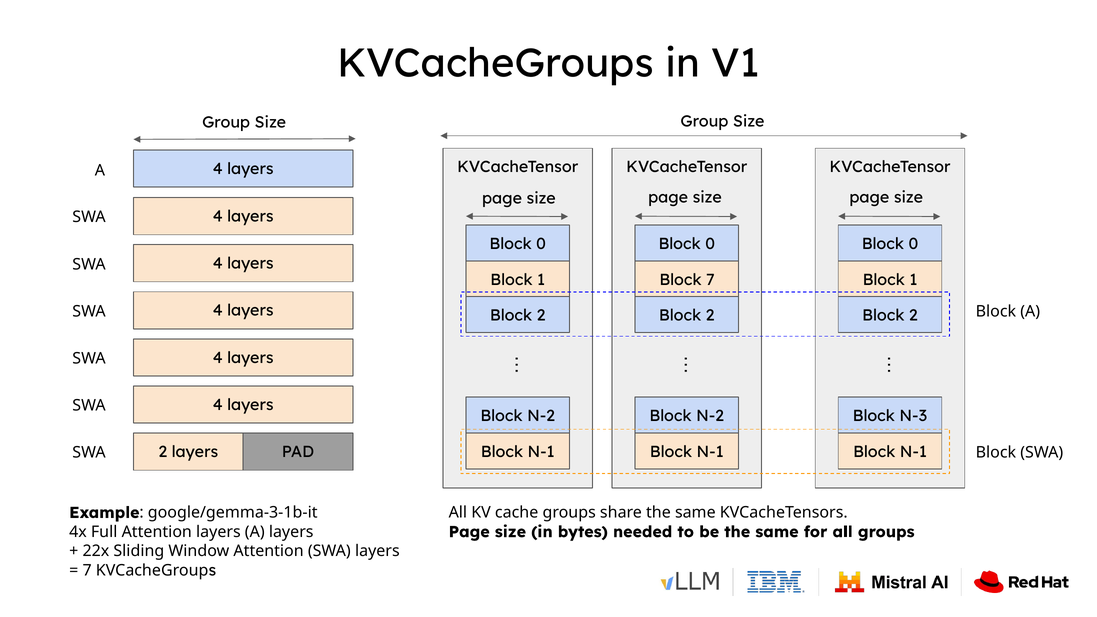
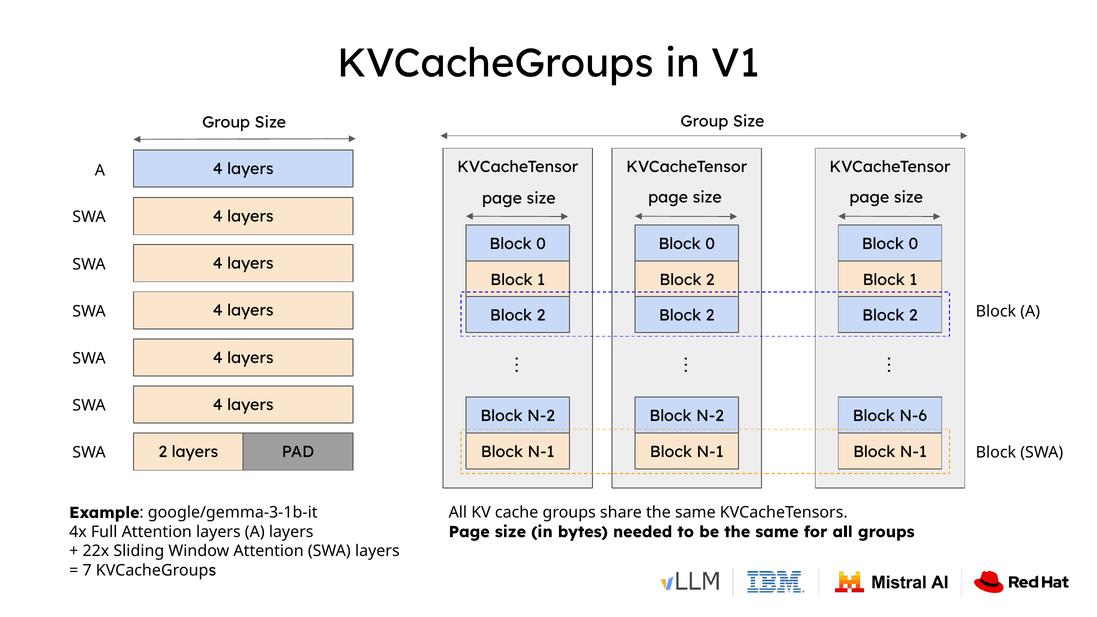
7 at (710, 280): 7 -> 2
N-3: N-3 -> N-6
